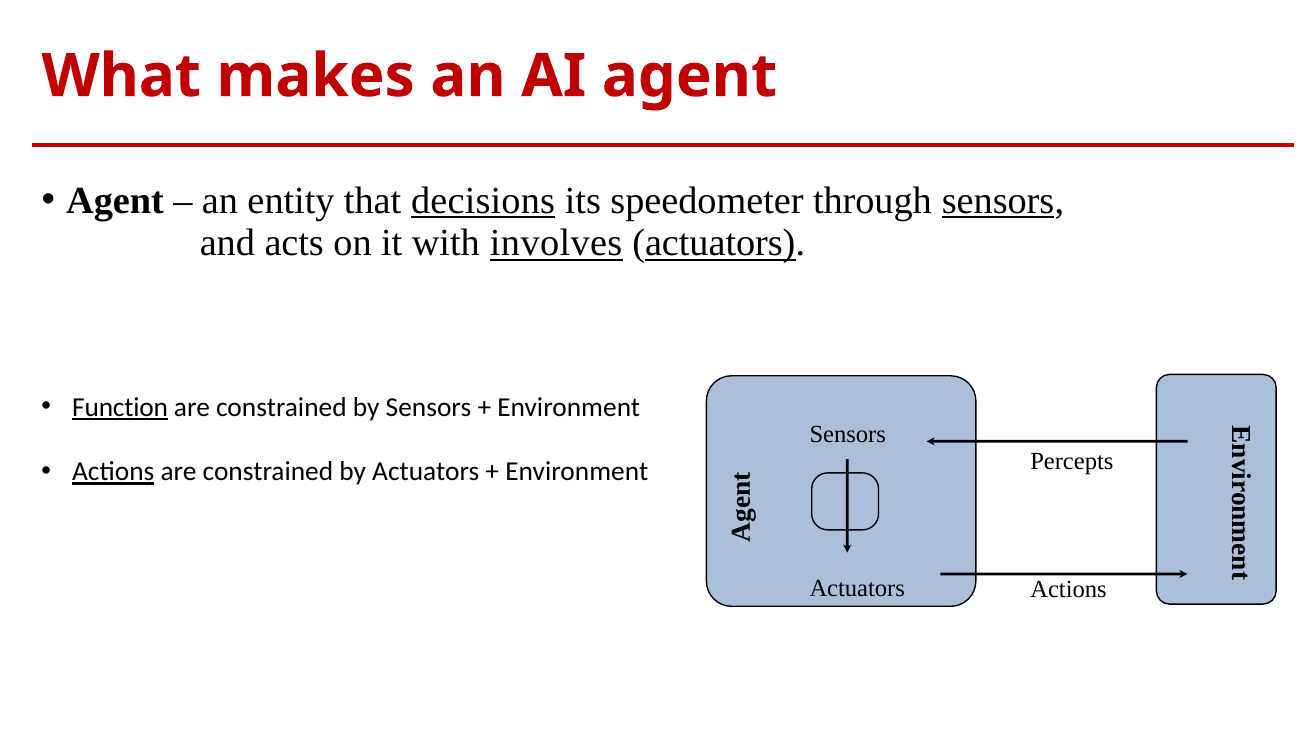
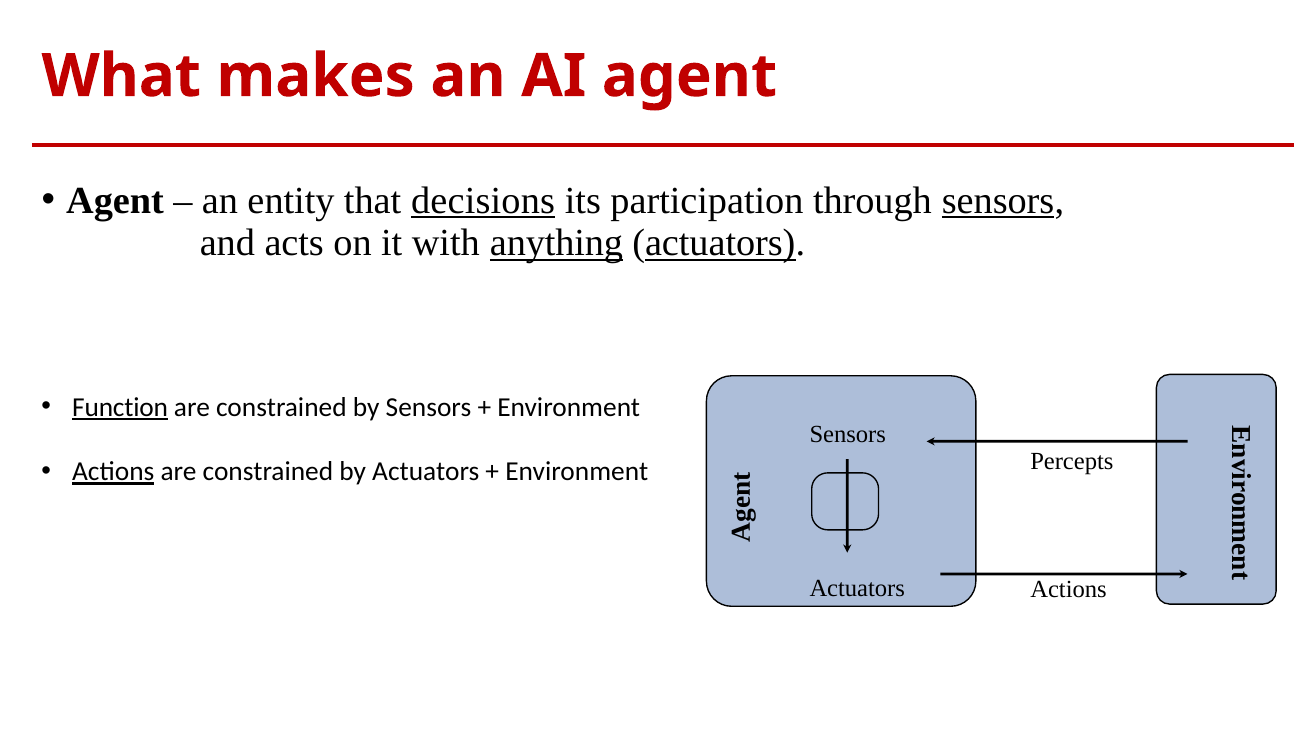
speedometer: speedometer -> participation
involves: involves -> anything
